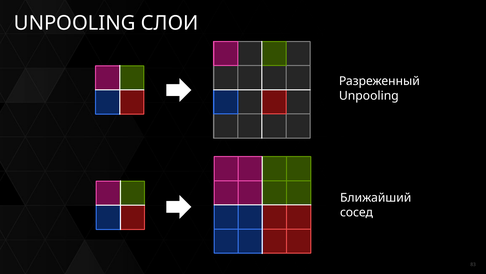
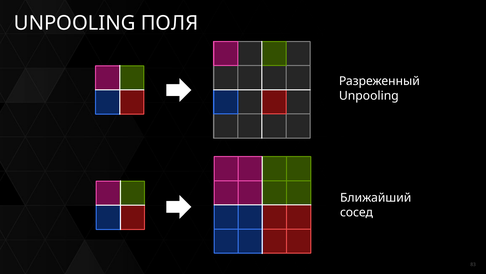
СЛОИ: СЛОИ -> ПОЛЯ
